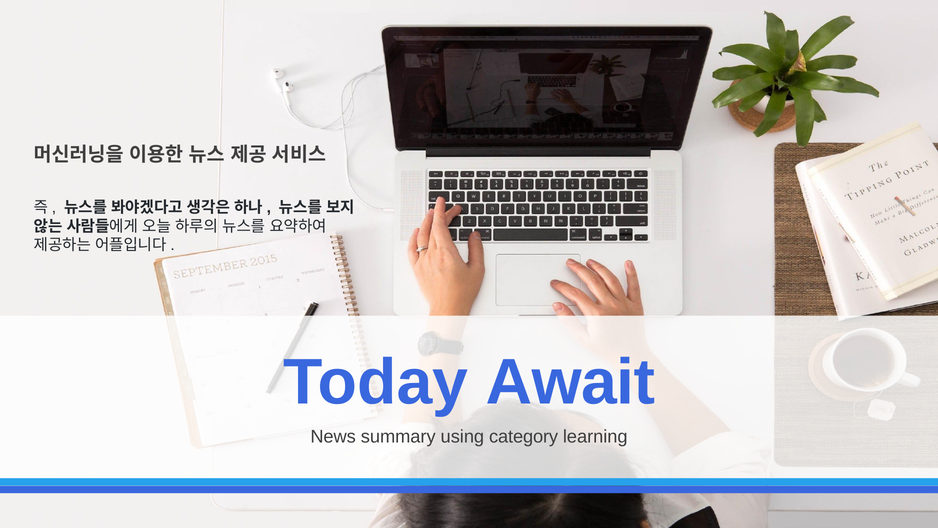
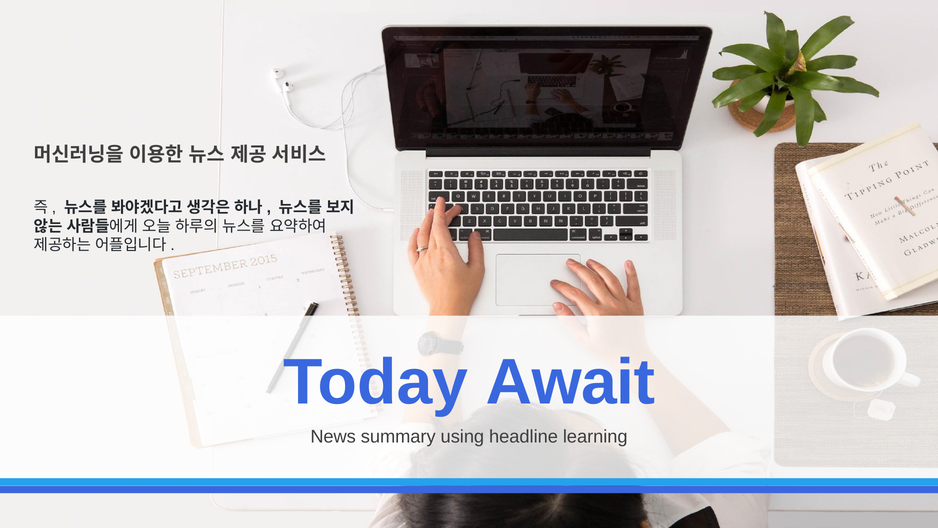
category: category -> headline
